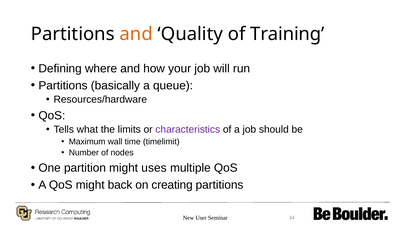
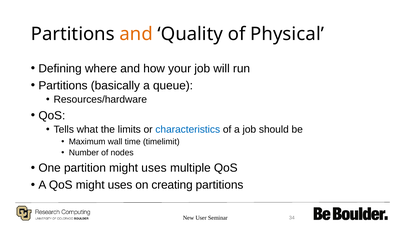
Training: Training -> Physical
characteristics colour: purple -> blue
QoS might back: back -> uses
